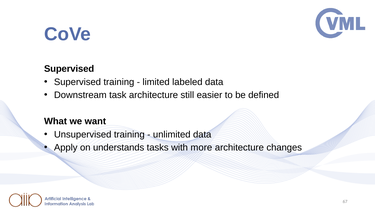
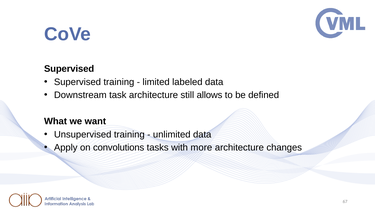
easier: easier -> allows
understands: understands -> convolutions
